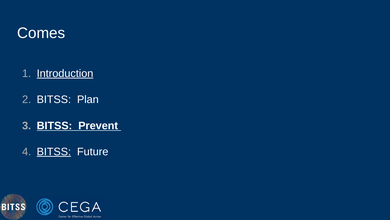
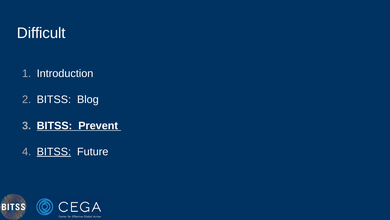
Comes: Comes -> Difficult
Introduction underline: present -> none
Plan: Plan -> Blog
